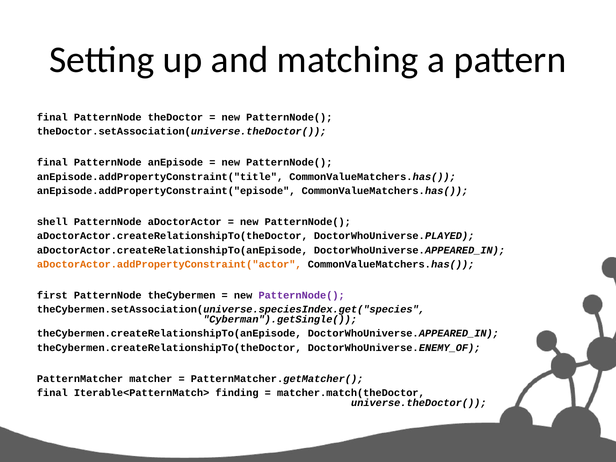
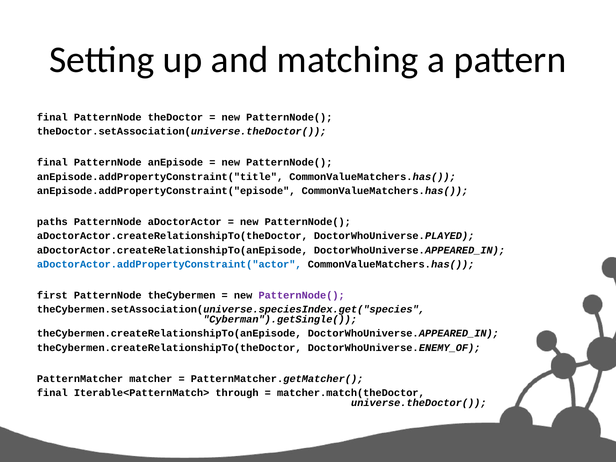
shell: shell -> paths
aDoctorActor.addPropertyConstraint("actor colour: orange -> blue
finding: finding -> through
